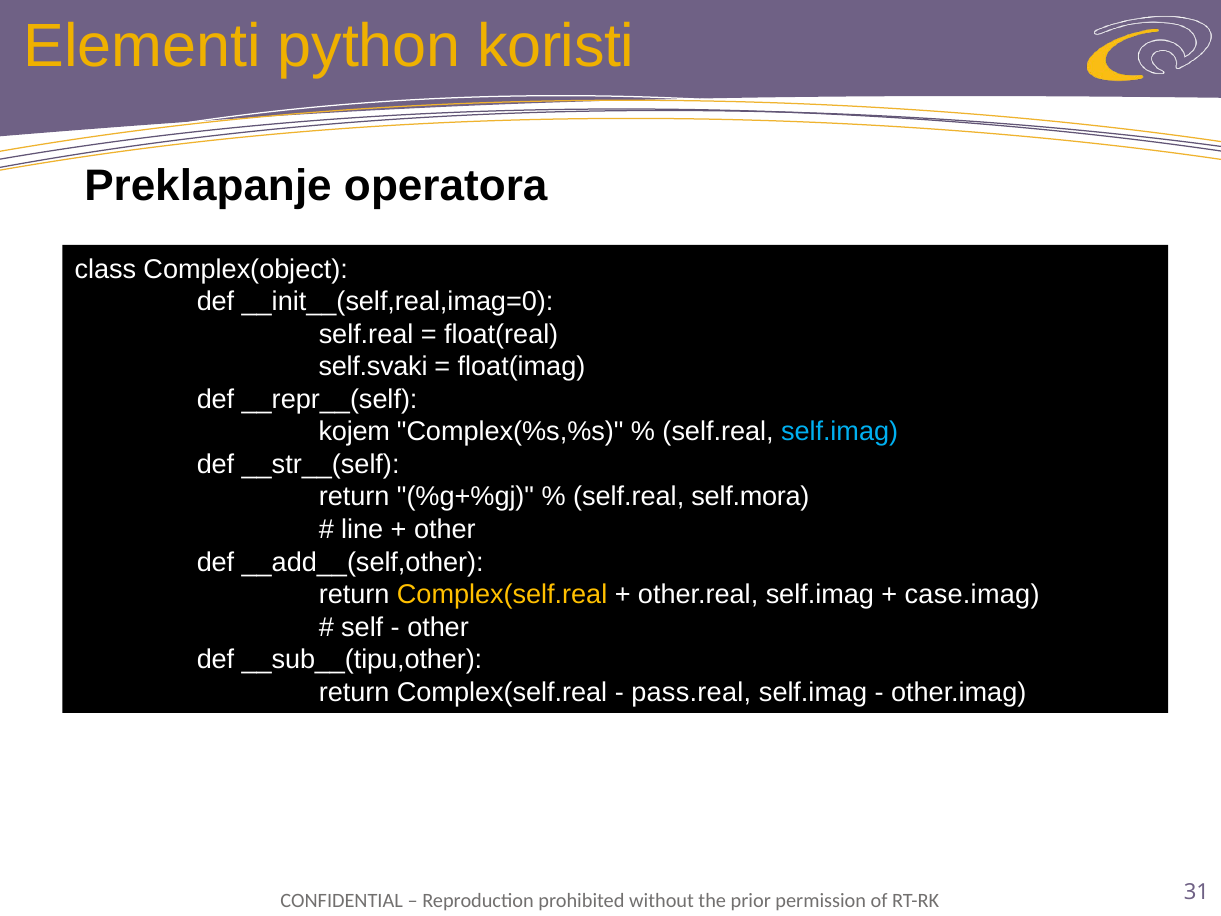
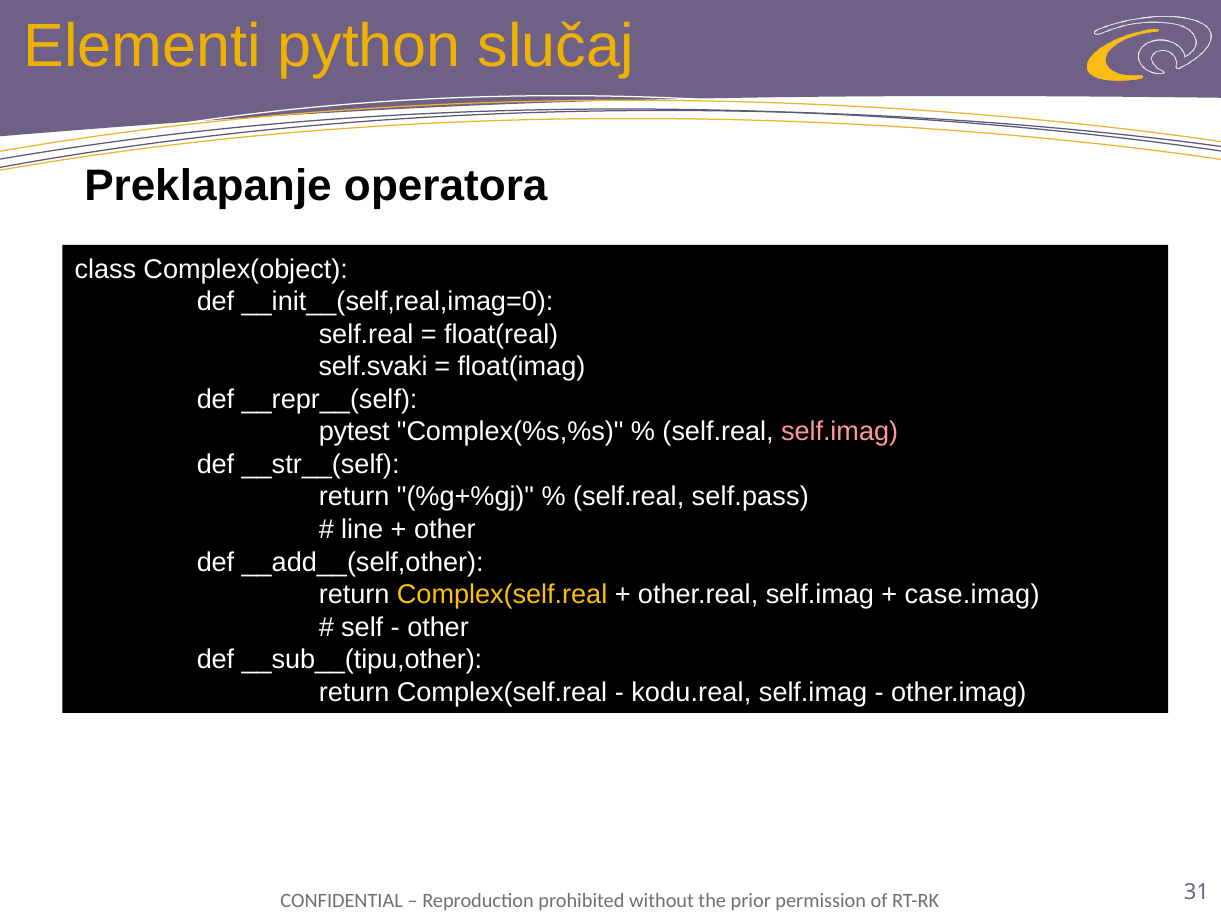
koristi: koristi -> slučaj
kojem: kojem -> pytest
self.imag at (840, 432) colour: light blue -> pink
self.mora: self.mora -> self.pass
pass.real: pass.real -> kodu.real
